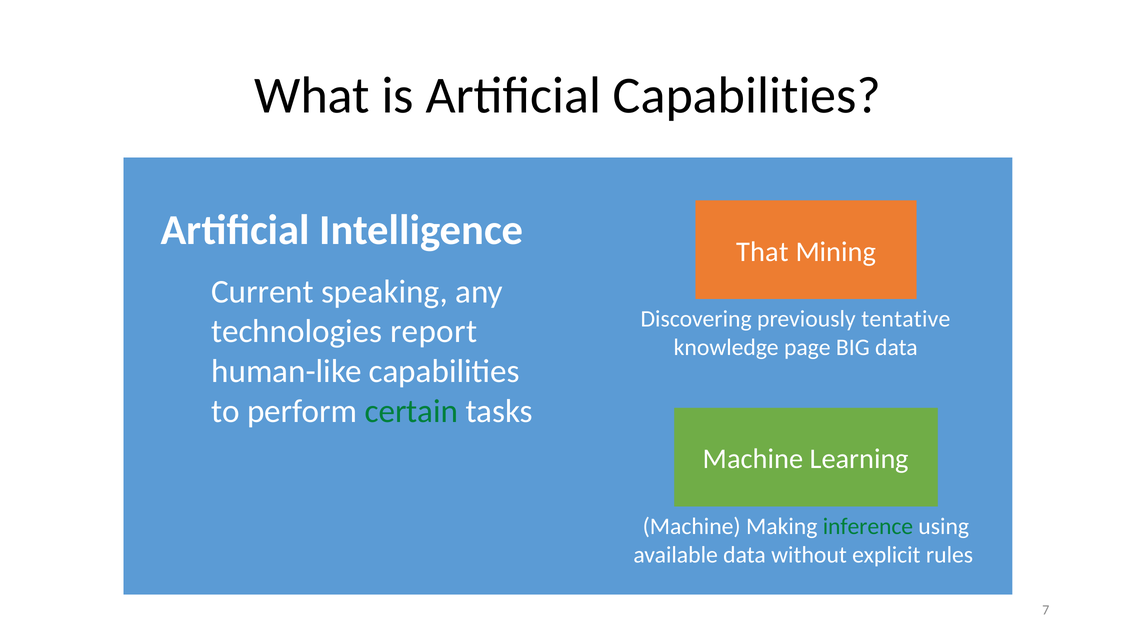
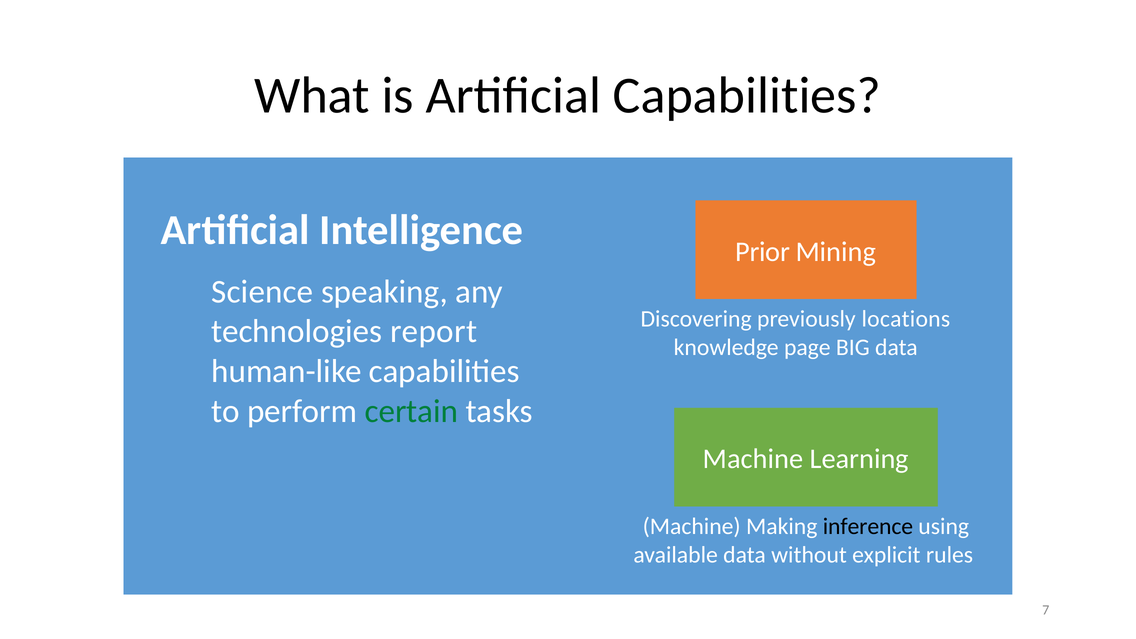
That: That -> Prior
Current: Current -> Science
tentative: tentative -> locations
inference colour: green -> black
